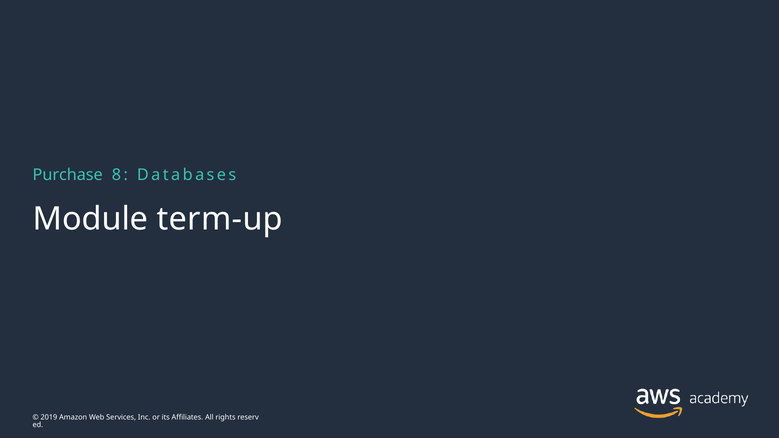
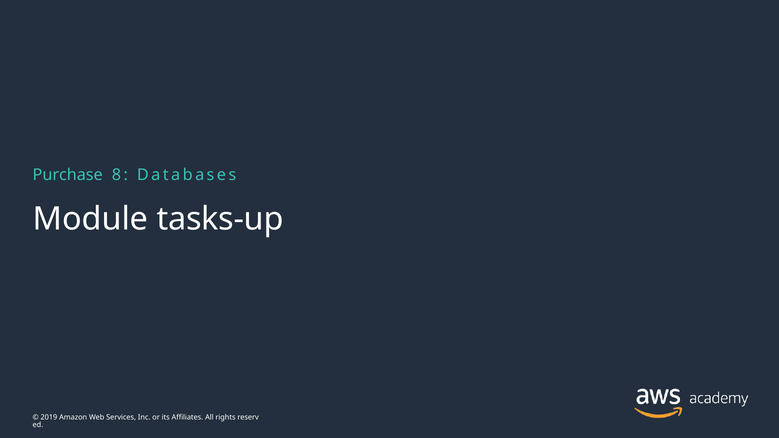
term-up: term-up -> tasks-up
